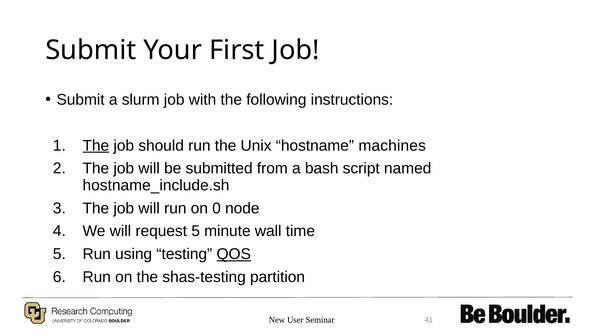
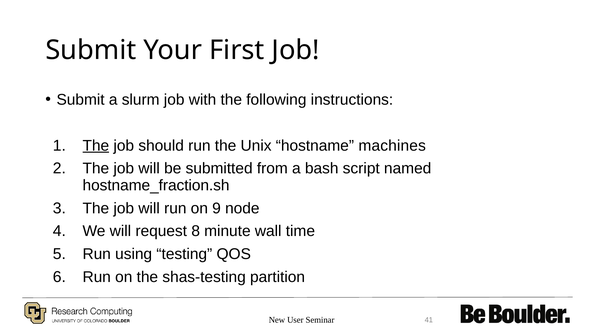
hostname_include.sh: hostname_include.sh -> hostname_fraction.sh
0: 0 -> 9
request 5: 5 -> 8
QOS underline: present -> none
